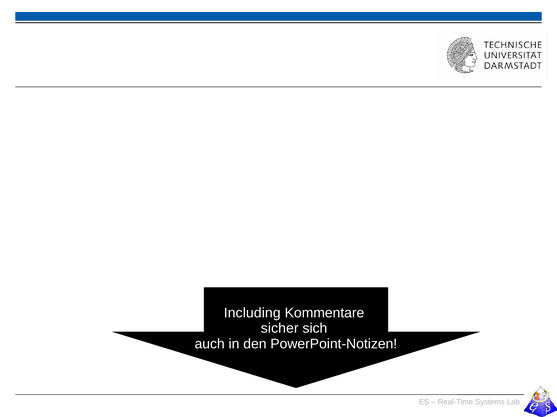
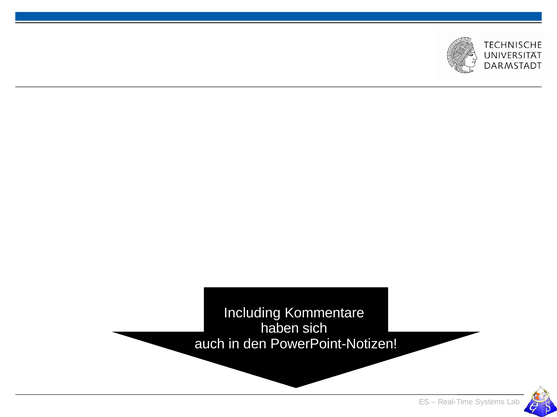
sicher: sicher -> haben
